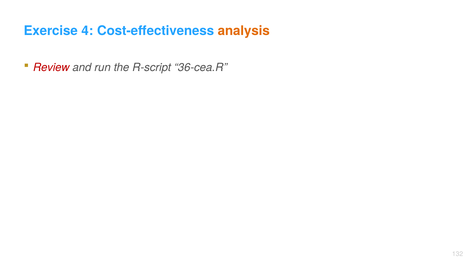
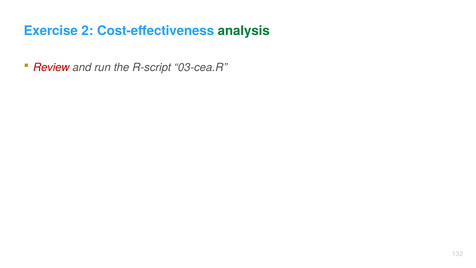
4: 4 -> 2
analysis colour: orange -> green
36-cea.R: 36-cea.R -> 03-cea.R
